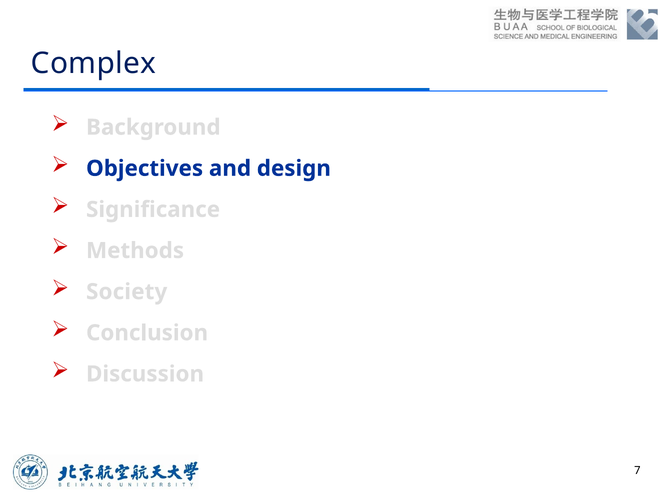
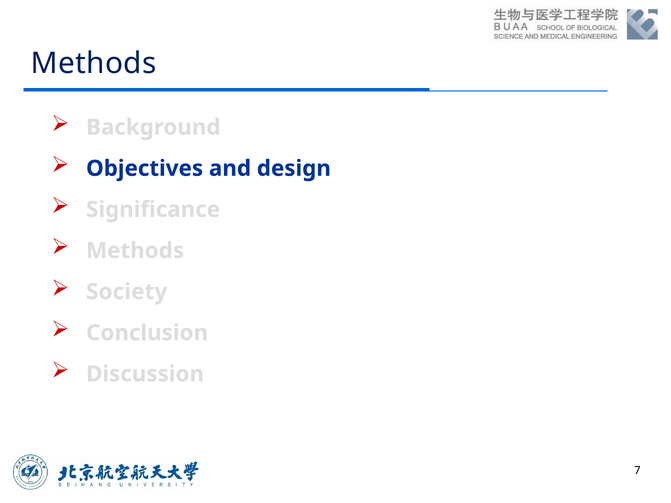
Complex at (94, 63): Complex -> Methods
